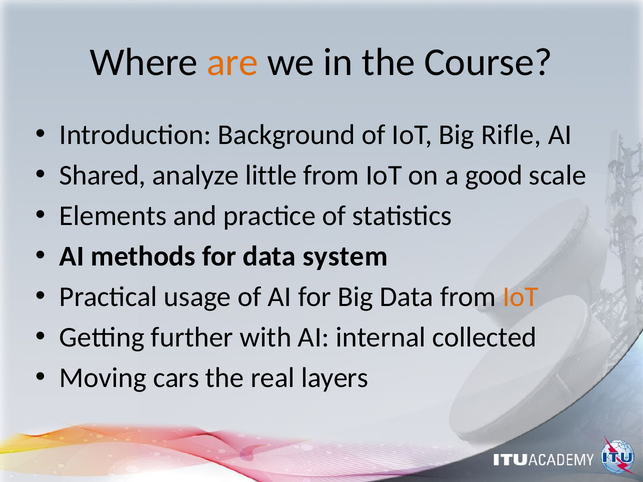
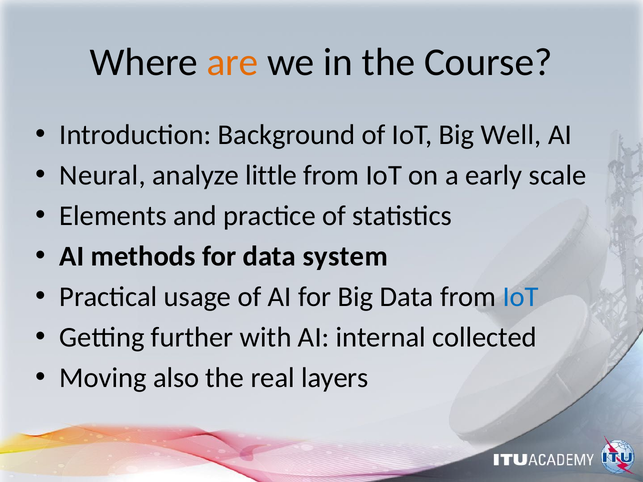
Rifle: Rifle -> Well
Shared: Shared -> Neural
good: good -> early
IoT at (521, 297) colour: orange -> blue
cars: cars -> also
